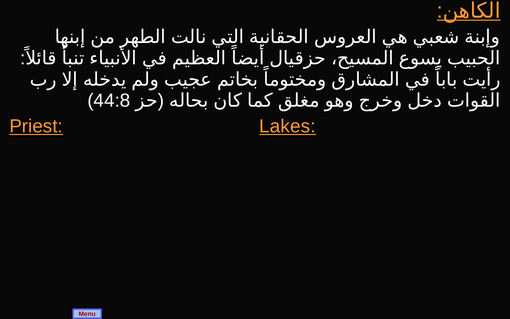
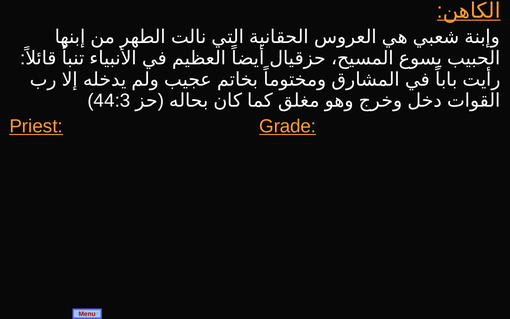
44:8: 44:8 -> 44:3
Lakes: Lakes -> Grade
